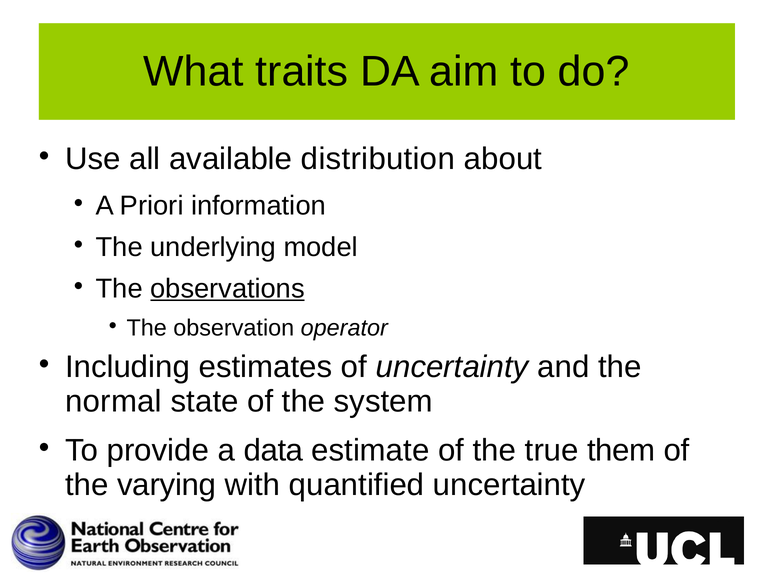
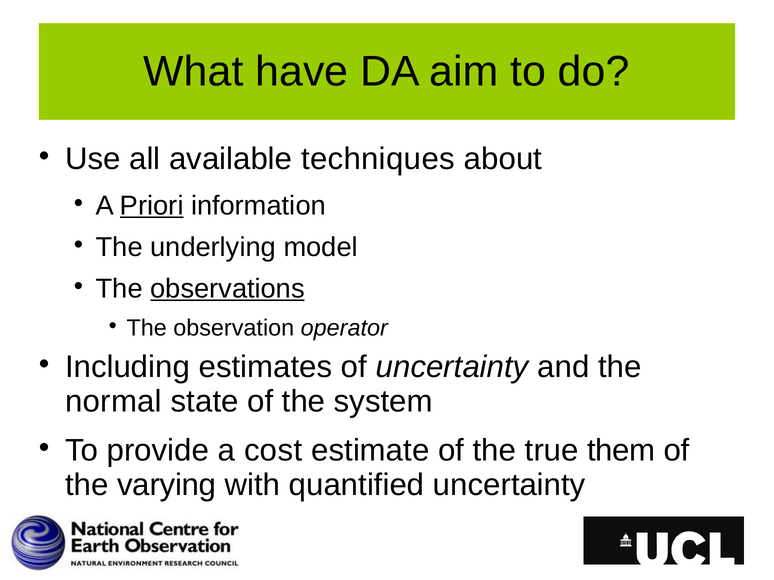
traits: traits -> have
distribution: distribution -> techniques
Priori underline: none -> present
data: data -> cost
